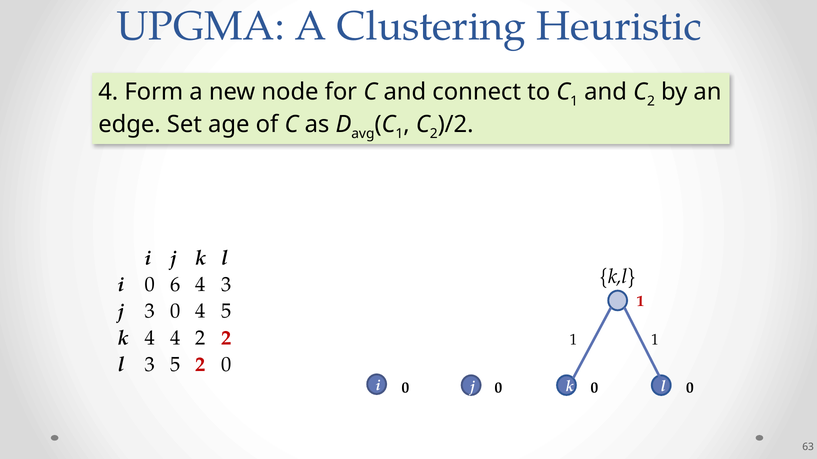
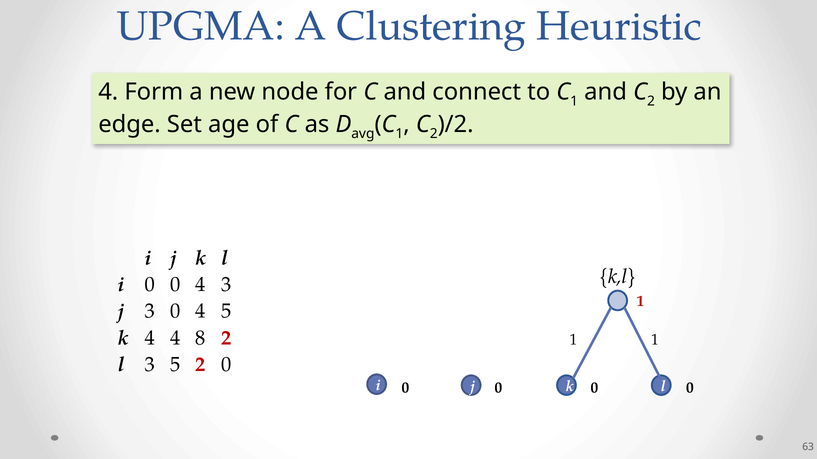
i 0 6: 6 -> 0
4 2: 2 -> 8
